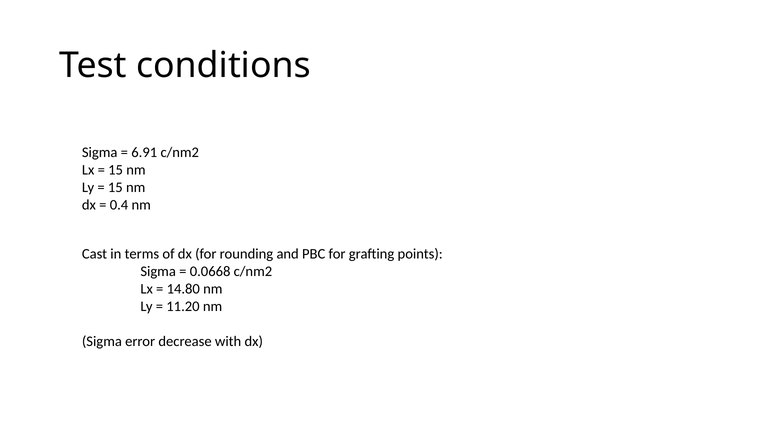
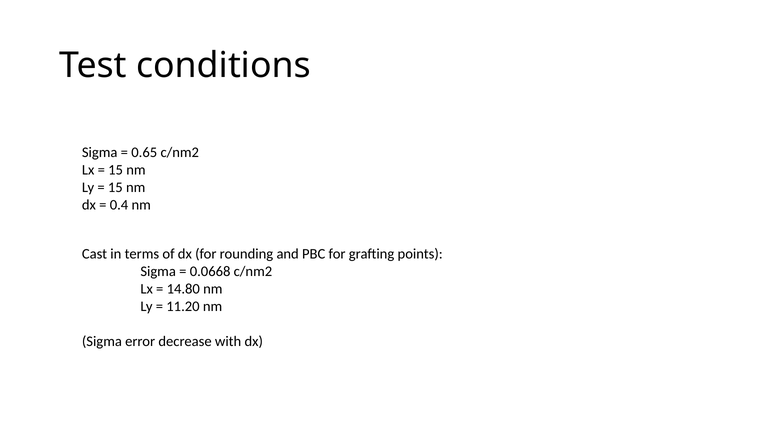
6.91: 6.91 -> 0.65
